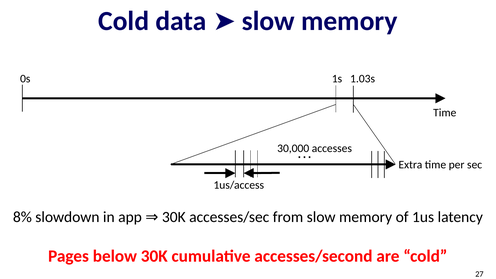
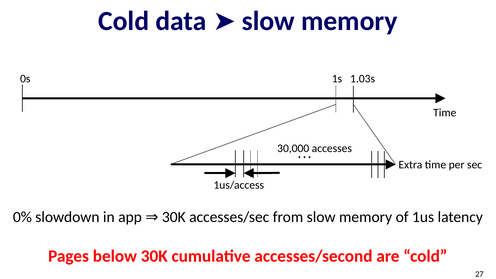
8%: 8% -> 0%
